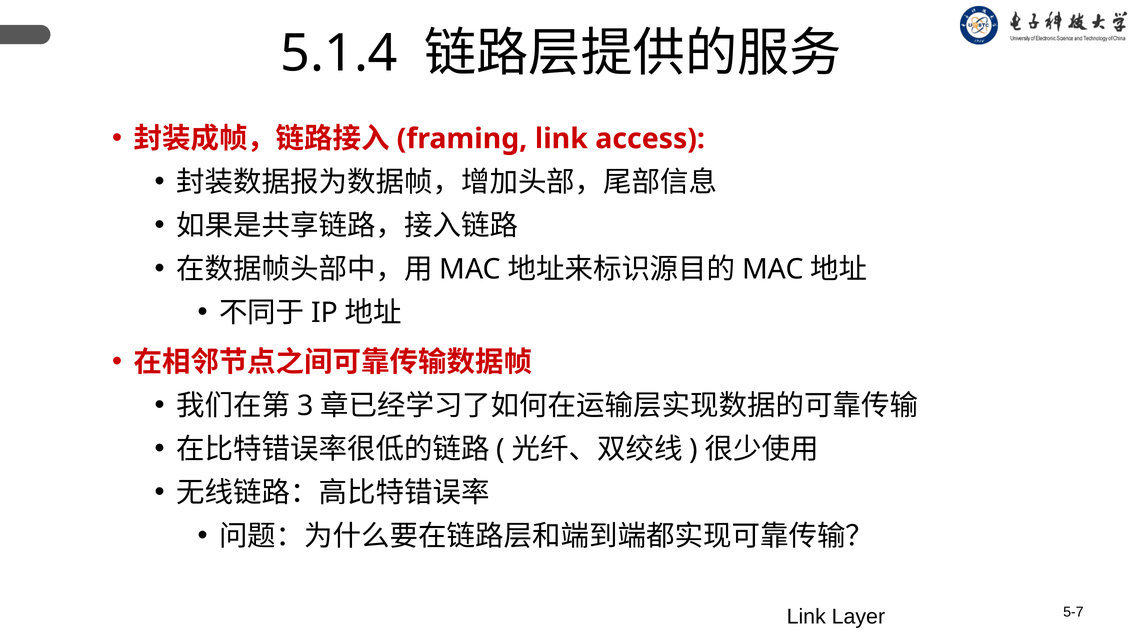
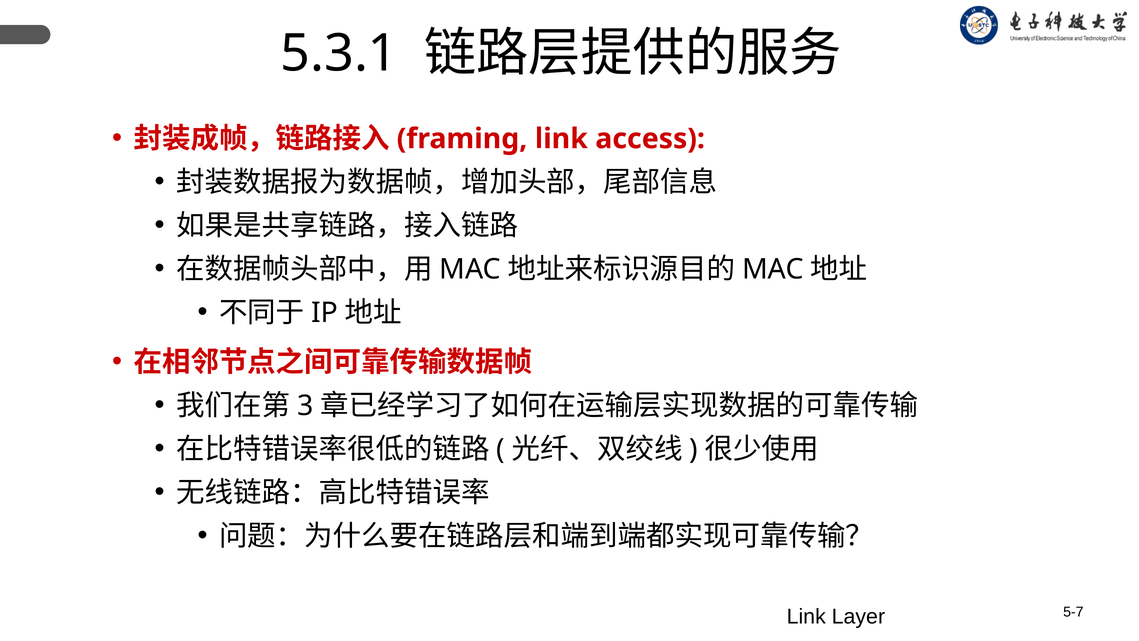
5.1.4: 5.1.4 -> 5.3.1
